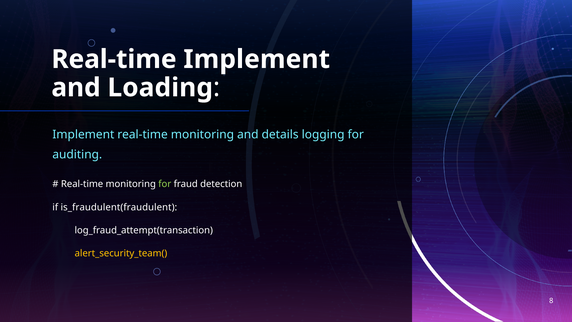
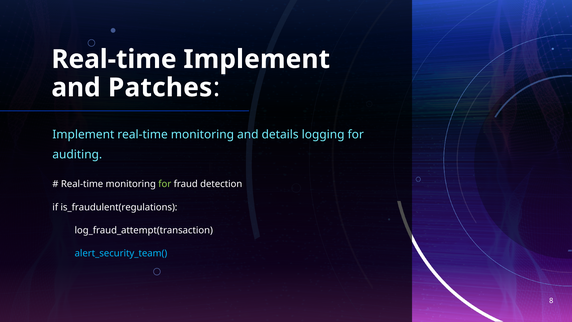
Loading: Loading -> Patches
is_fraudulent(fraudulent: is_fraudulent(fraudulent -> is_fraudulent(regulations
alert_security_team( colour: yellow -> light blue
